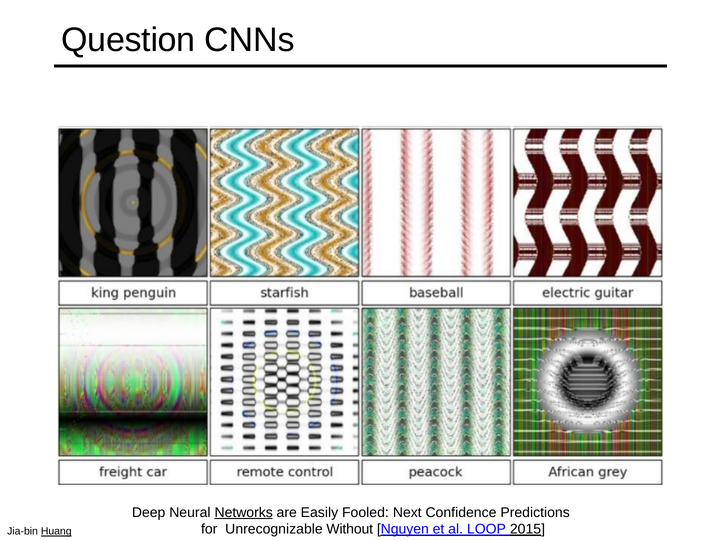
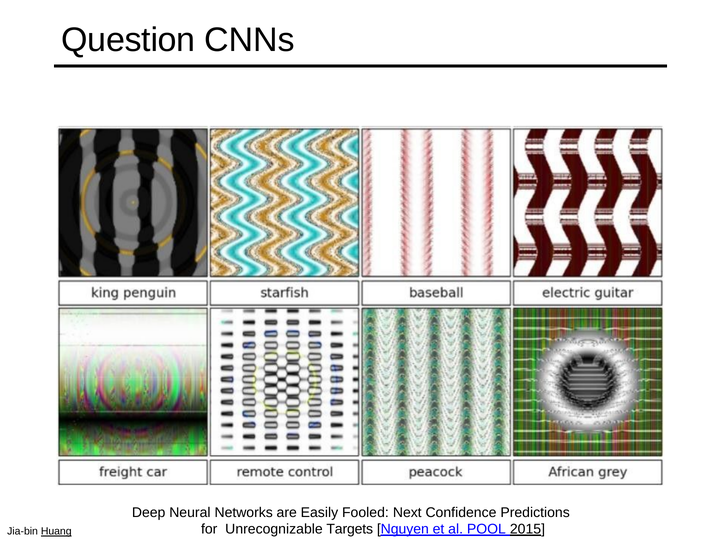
Networks underline: present -> none
Without: Without -> Targets
LOOP: LOOP -> POOL
